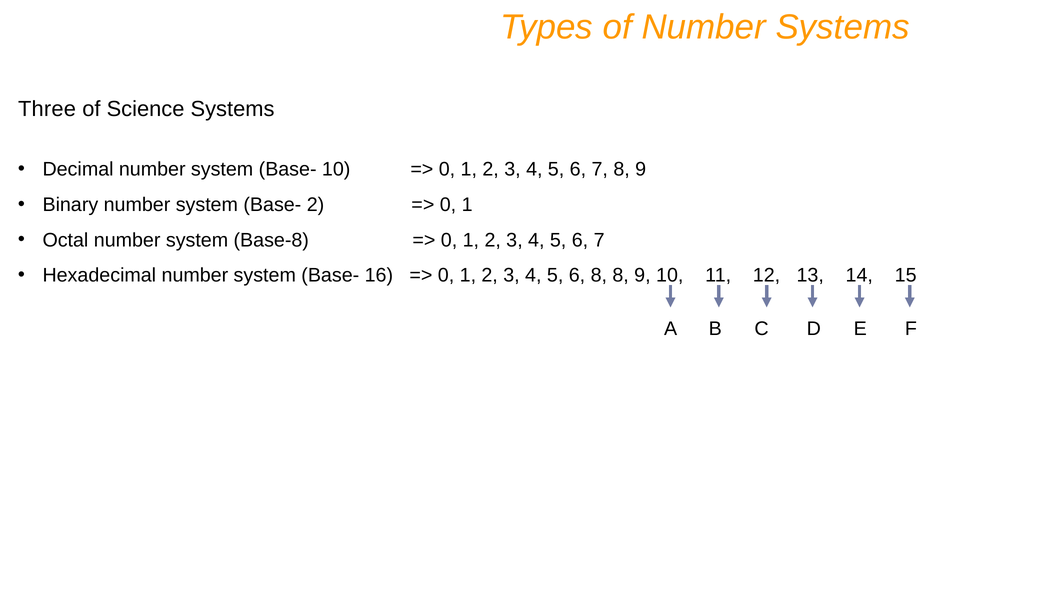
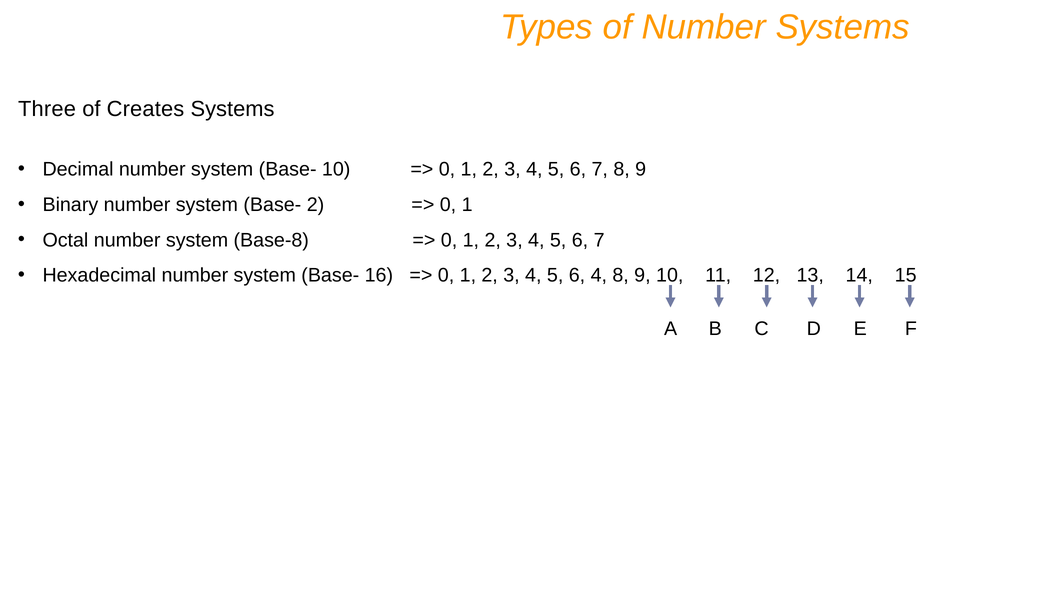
Science: Science -> Creates
6 8: 8 -> 4
